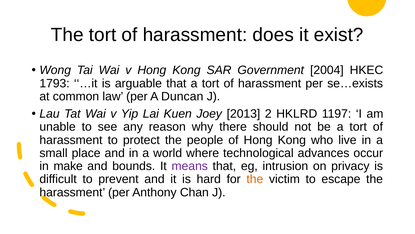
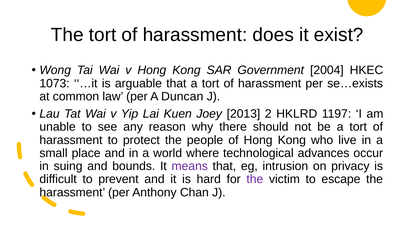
1793: 1793 -> 1073
make: make -> suing
the at (255, 179) colour: orange -> purple
